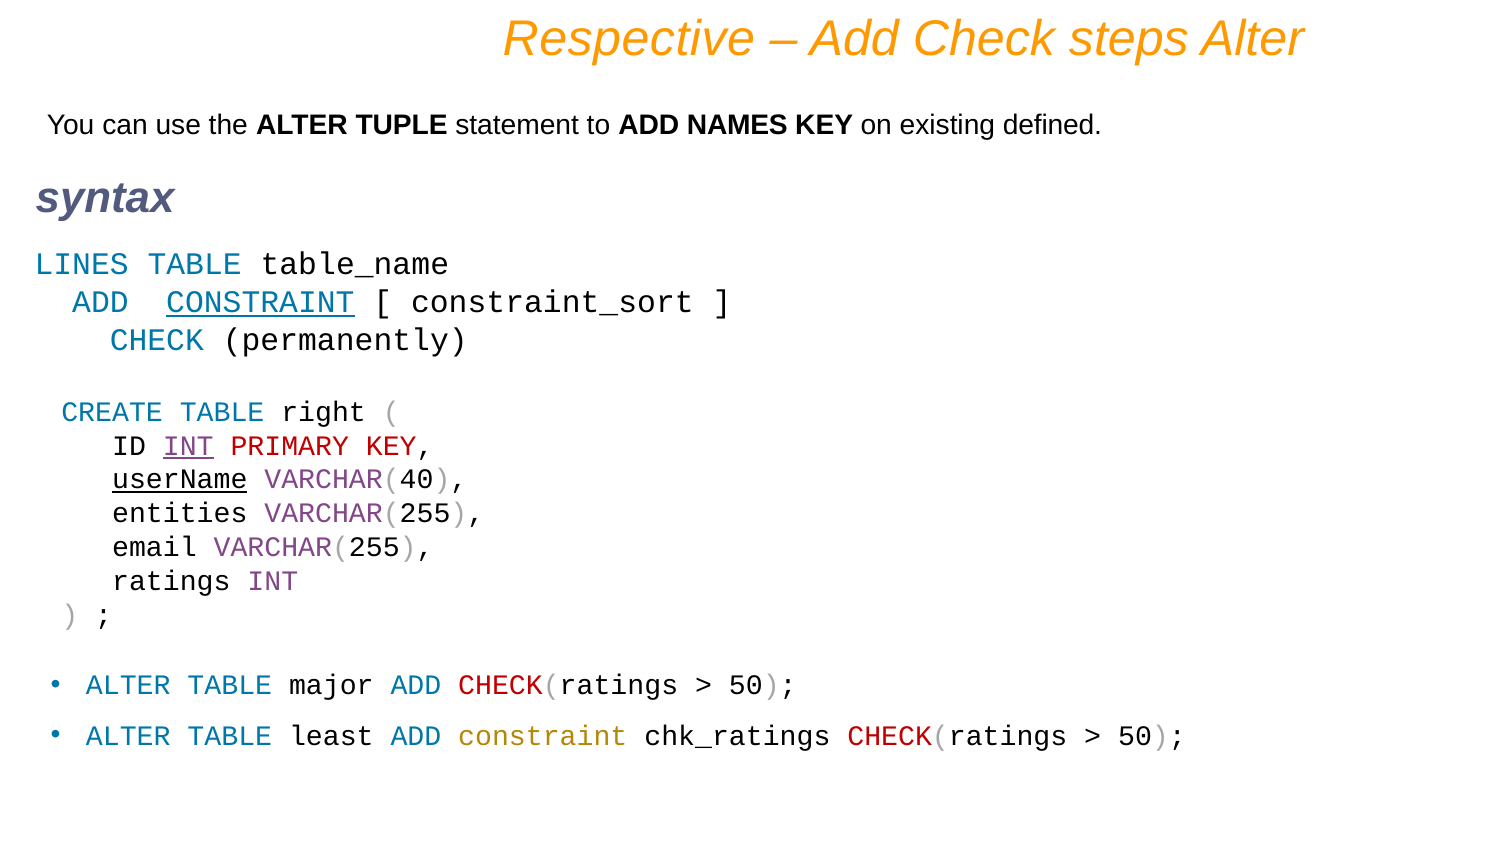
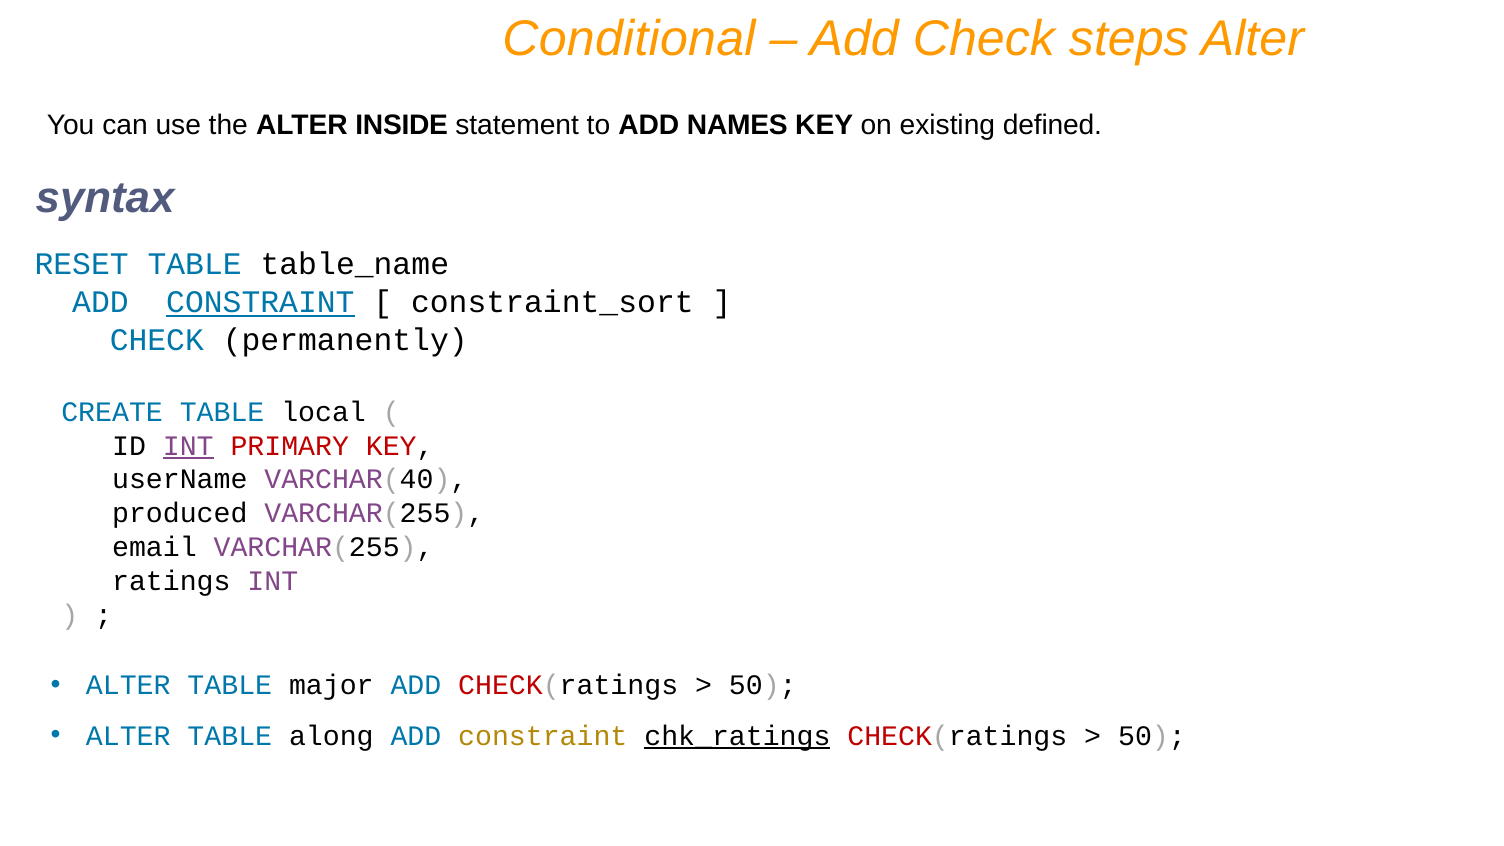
Respective: Respective -> Conditional
TUPLE: TUPLE -> INSIDE
LINES: LINES -> RESET
right: right -> local
userName underline: present -> none
entities: entities -> produced
least: least -> along
chk_ratings underline: none -> present
